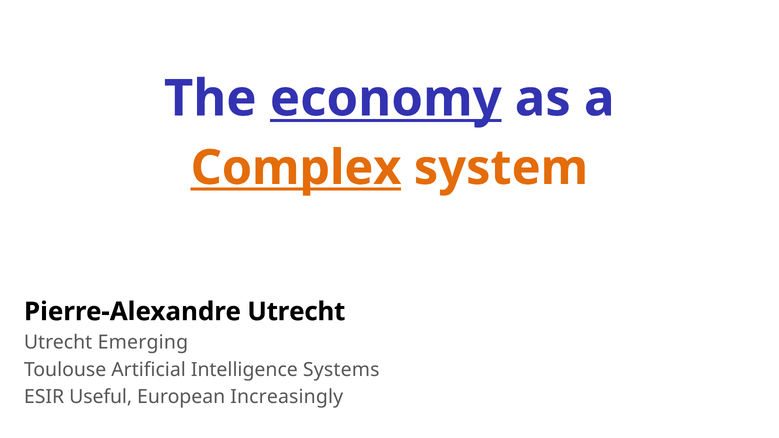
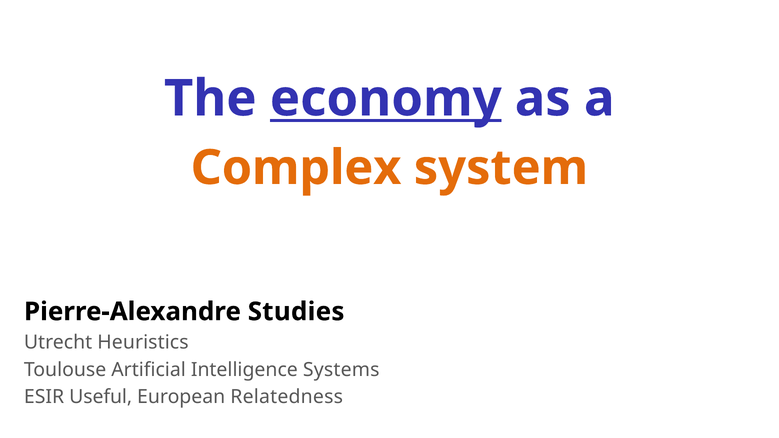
Complex underline: present -> none
Pierre-Alexandre Utrecht: Utrecht -> Studies
Emerging: Emerging -> Heuristics
Increasingly: Increasingly -> Relatedness
